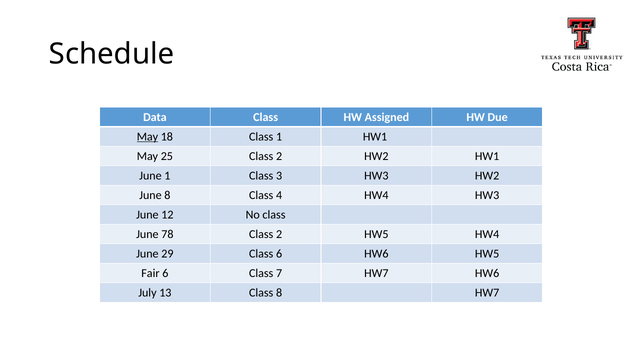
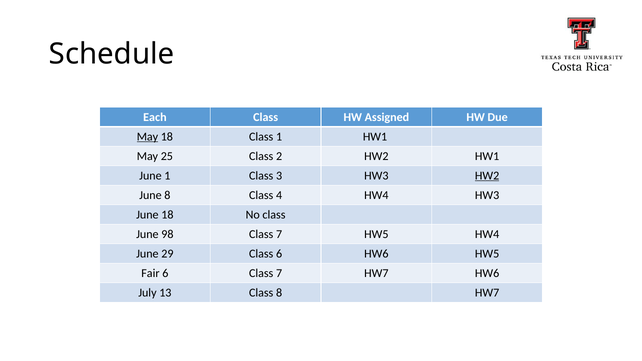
Data: Data -> Each
HW2 at (487, 176) underline: none -> present
June 12: 12 -> 18
78: 78 -> 98
2 at (279, 234): 2 -> 7
